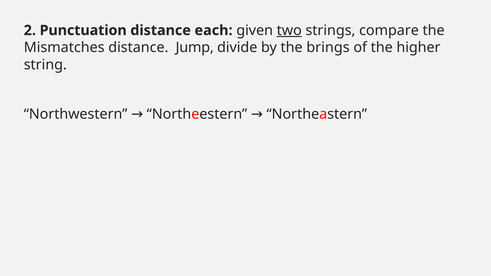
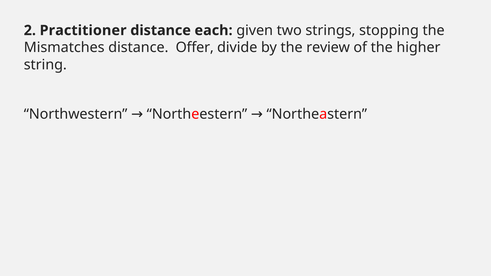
Punctuation: Punctuation -> Practitioner
two underline: present -> none
compare: compare -> stopping
Jump: Jump -> Offer
brings: brings -> review
